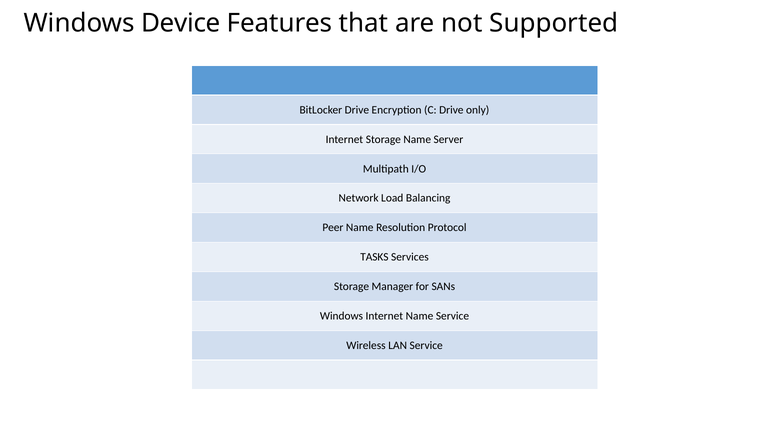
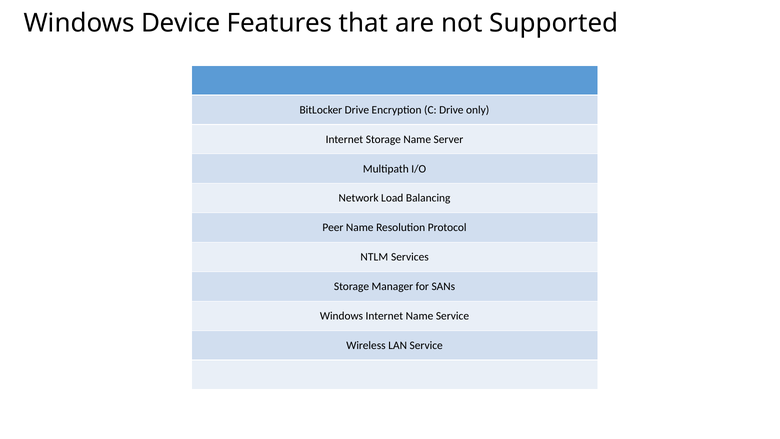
TASKS: TASKS -> NTLM
